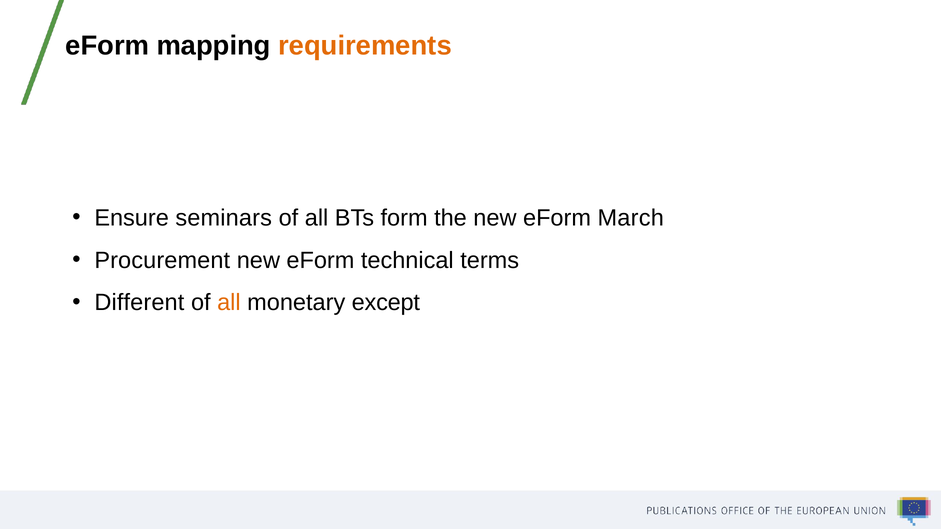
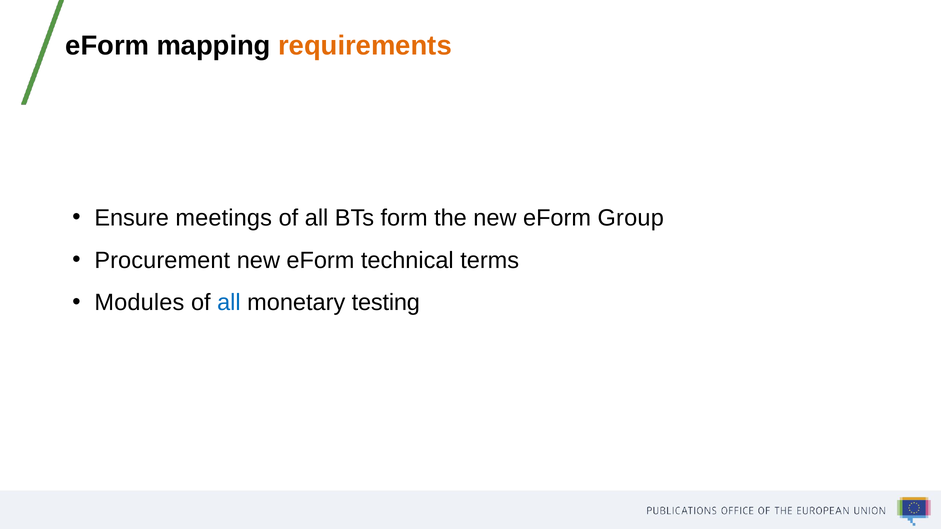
seminars: seminars -> meetings
March: March -> Group
Different: Different -> Modules
all at (229, 303) colour: orange -> blue
except: except -> testing
